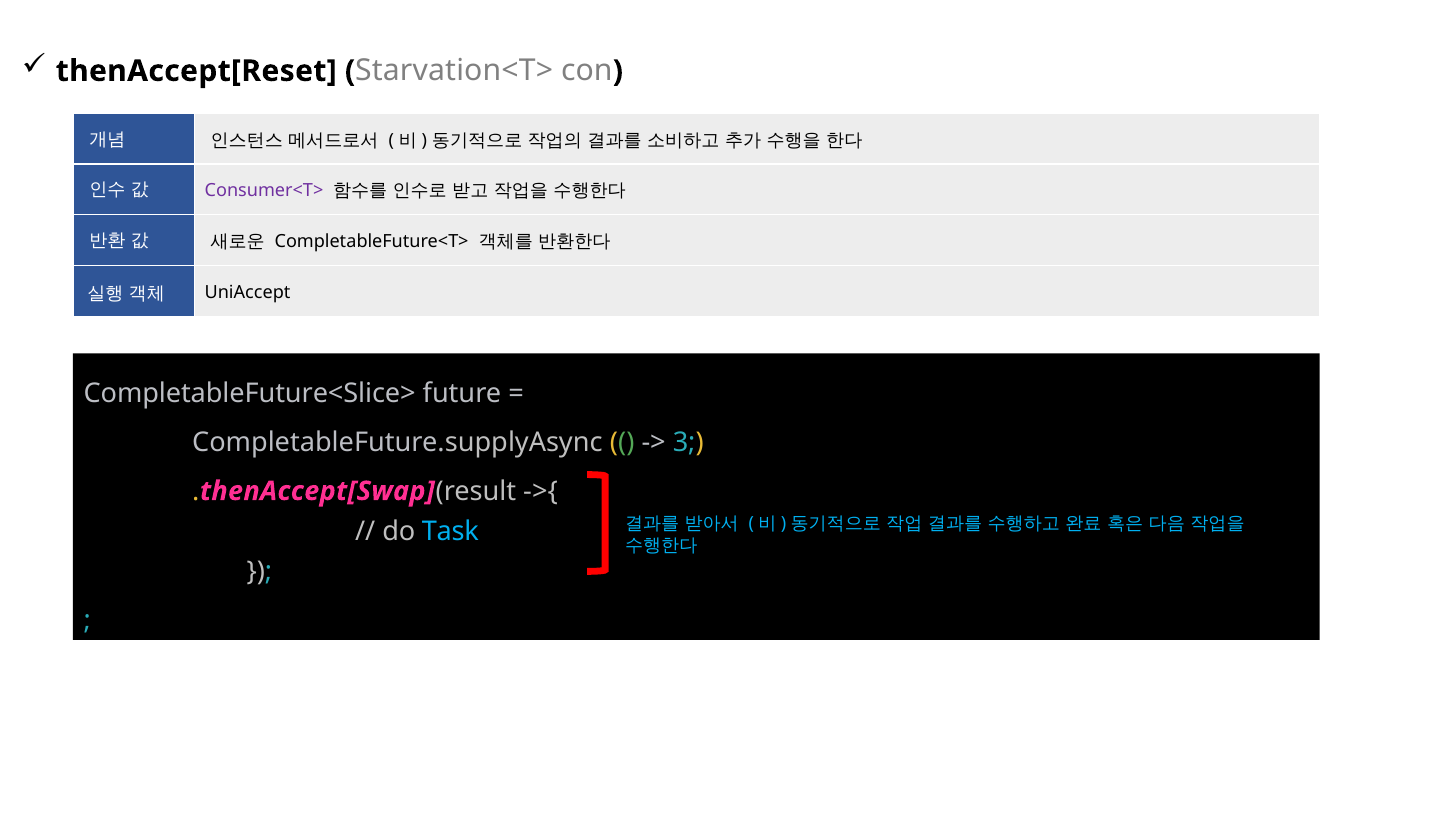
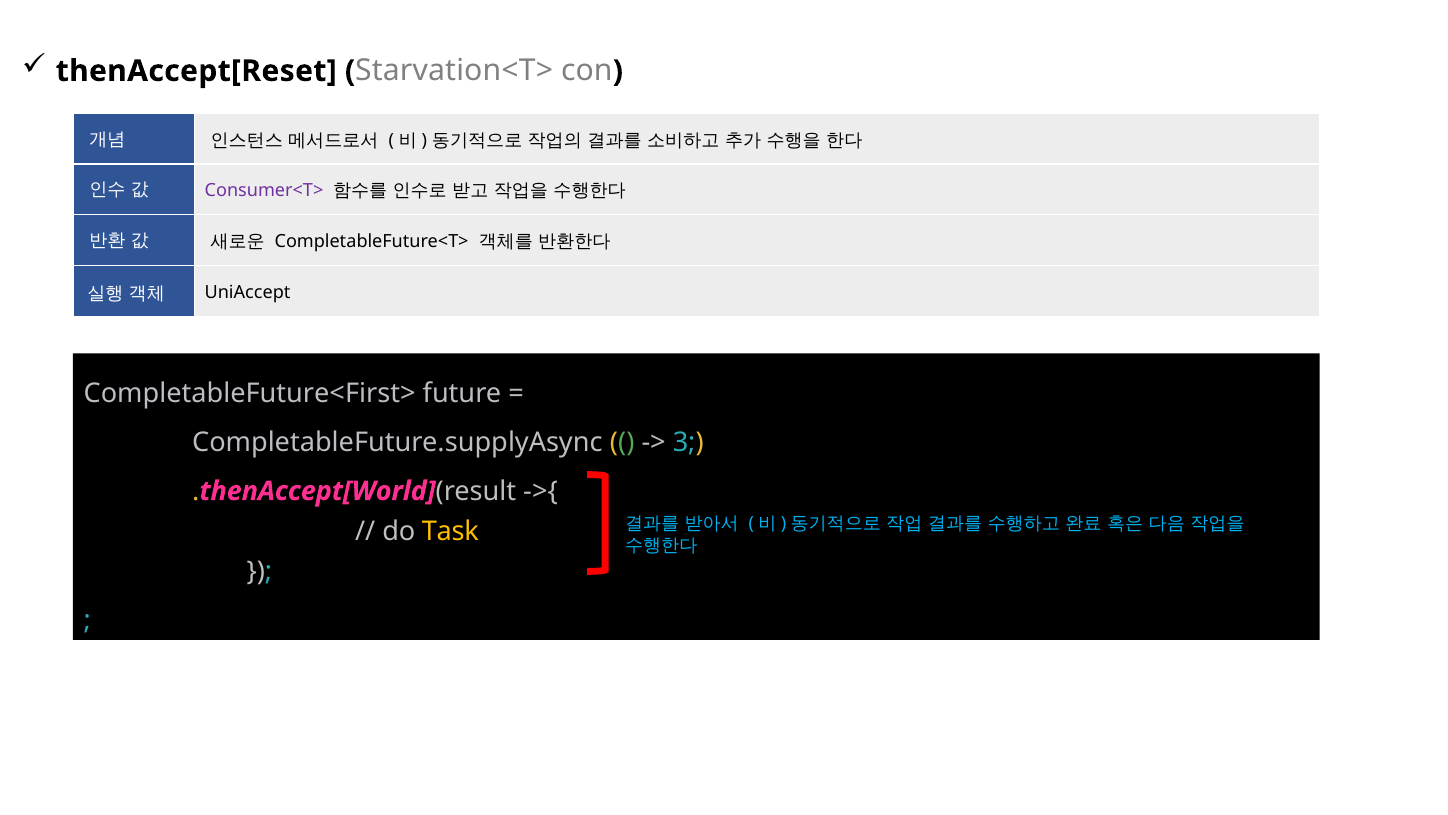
CompletableFuture<Slice>: CompletableFuture<Slice> -> CompletableFuture<First>
thenAccept[Swap: thenAccept[Swap -> thenAccept[World
Task colour: light blue -> yellow
